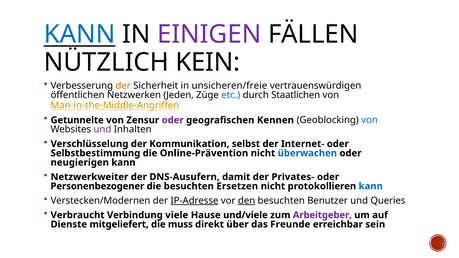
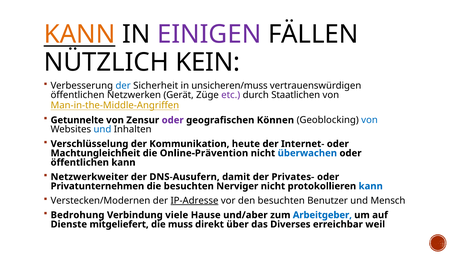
KANN at (80, 34) colour: blue -> orange
der at (123, 86) colour: orange -> blue
unsicheren/freie: unsicheren/freie -> unsicheren/muss
Jeden: Jeden -> Gerät
etc colour: blue -> purple
Kennen: Kennen -> Können
und at (102, 130) colour: purple -> blue
selbst: selbst -> heute
Selbstbestimmung: Selbstbestimmung -> Machtungleichheit
neugierigen at (80, 163): neugierigen -> öffentlichen
Personenbezogener: Personenbezogener -> Privatunternehmen
Ersetzen: Ersetzen -> Nerviger
den underline: present -> none
Queries: Queries -> Mensch
Verbraucht: Verbraucht -> Bedrohung
und/viele: und/viele -> und/aber
Arbeitgeber colour: purple -> blue
Freunde: Freunde -> Diverses
sein: sein -> weil
